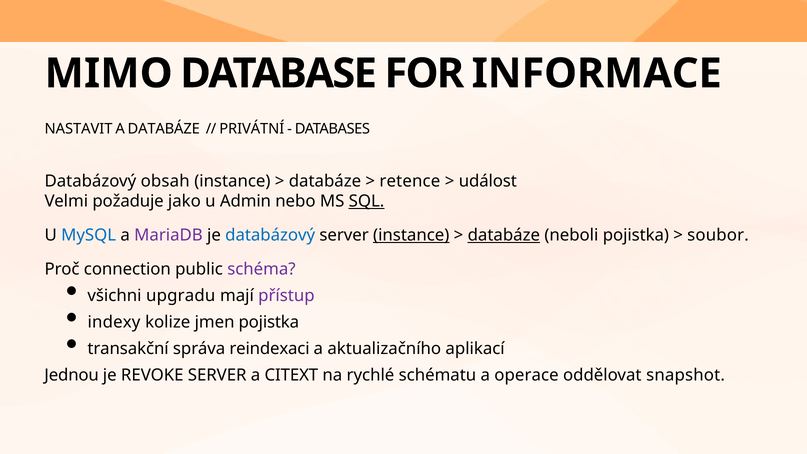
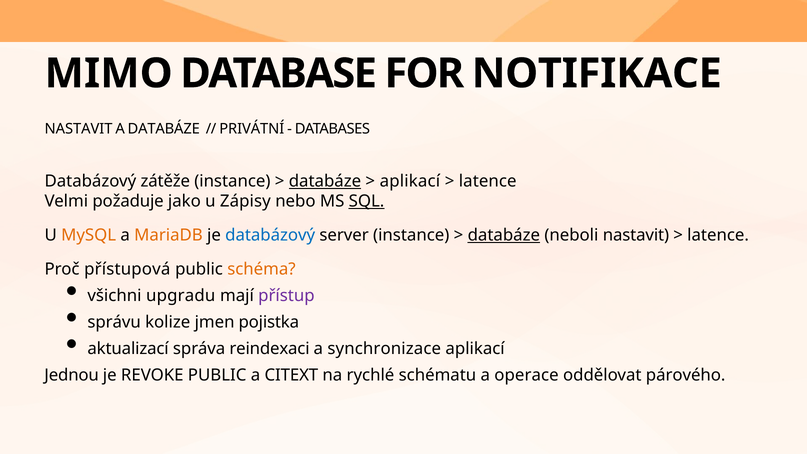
INFORMACE: INFORMACE -> NOTIFIKACE
obsah: obsah -> zátěže
databáze at (325, 181) underline: none -> present
retence at (410, 181): retence -> aplikací
událost at (488, 181): událost -> latence
Admin: Admin -> Zápisy
MySQL colour: blue -> orange
MariaDB colour: purple -> orange
instance at (411, 235) underline: present -> none
neboli pojistka: pojistka -> nastavit
soubor at (718, 235): soubor -> latence
connection: connection -> přístupová
schéma colour: purple -> orange
indexy: indexy -> správu
transakční: transakční -> aktualizací
aktualizačního: aktualizačního -> synchronizace
REVOKE SERVER: SERVER -> PUBLIC
snapshot: snapshot -> párového
